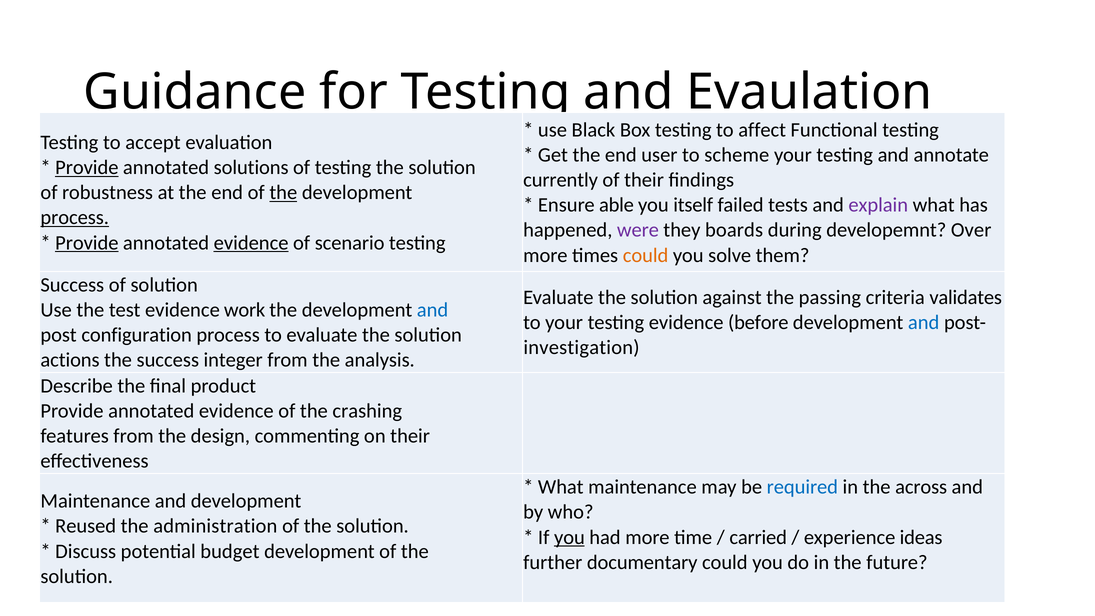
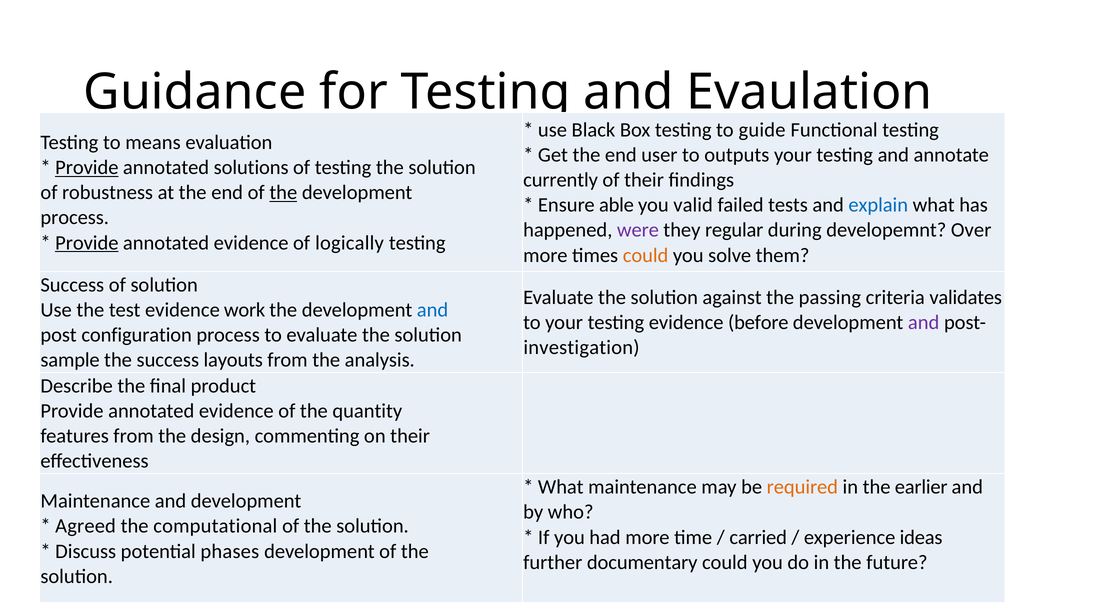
affect: affect -> guide
accept: accept -> means
scheme: scheme -> outputs
itself: itself -> valid
explain colour: purple -> blue
process at (75, 218) underline: present -> none
boards: boards -> regular
evidence at (251, 243) underline: present -> none
scenario: scenario -> logically
and at (924, 322) colour: blue -> purple
actions: actions -> sample
integer: integer -> layouts
crashing: crashing -> quantity
required colour: blue -> orange
across: across -> earlier
Reused: Reused -> Agreed
administration: administration -> computational
you at (569, 537) underline: present -> none
budget: budget -> phases
